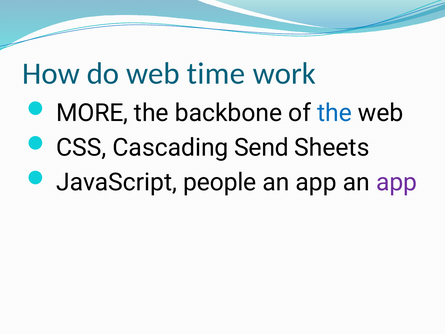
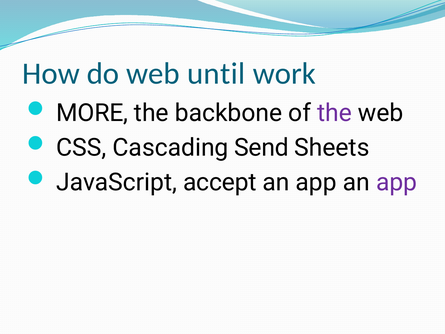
time: time -> until
the at (334, 113) colour: blue -> purple
people: people -> accept
